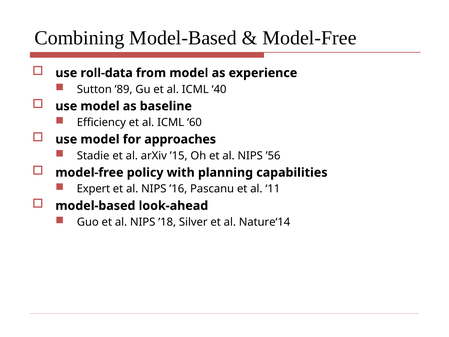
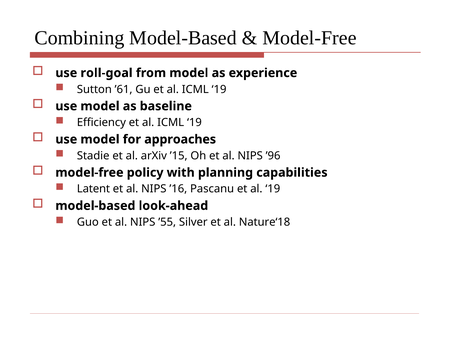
roll-data: roll-data -> roll-goal
’89: ’89 -> ’61
40 at (219, 89): 40 -> 19
60 at (194, 122): 60 -> 19
’56: ’56 -> ’96
Expert: Expert -> Latent
al 11: 11 -> 19
’18: ’18 -> ’55
Nature‘14: Nature‘14 -> Nature‘18
